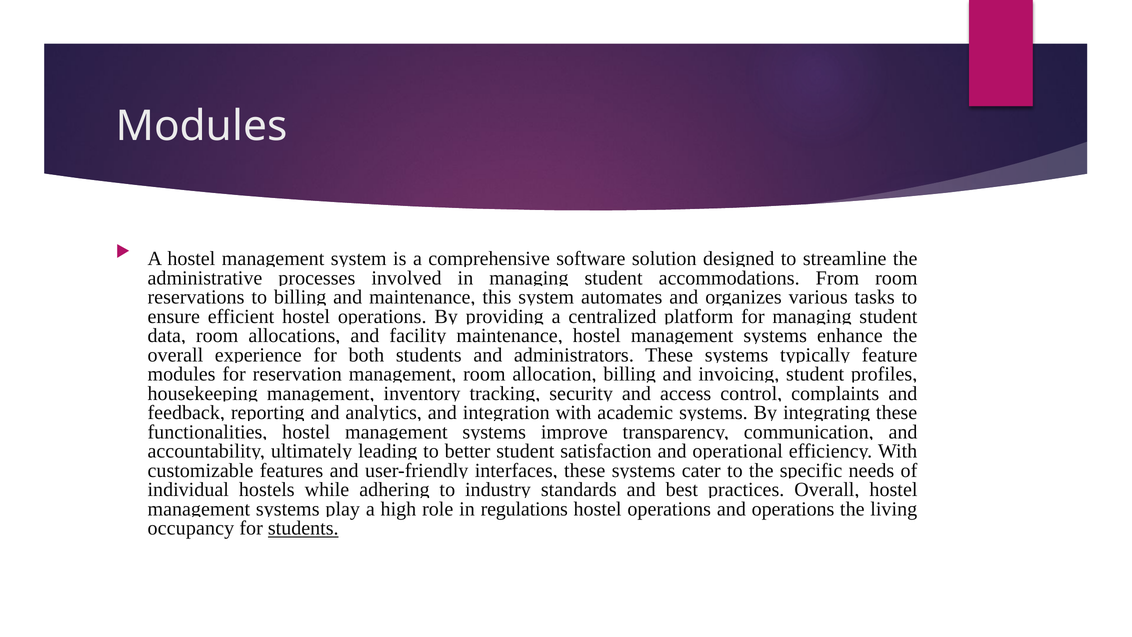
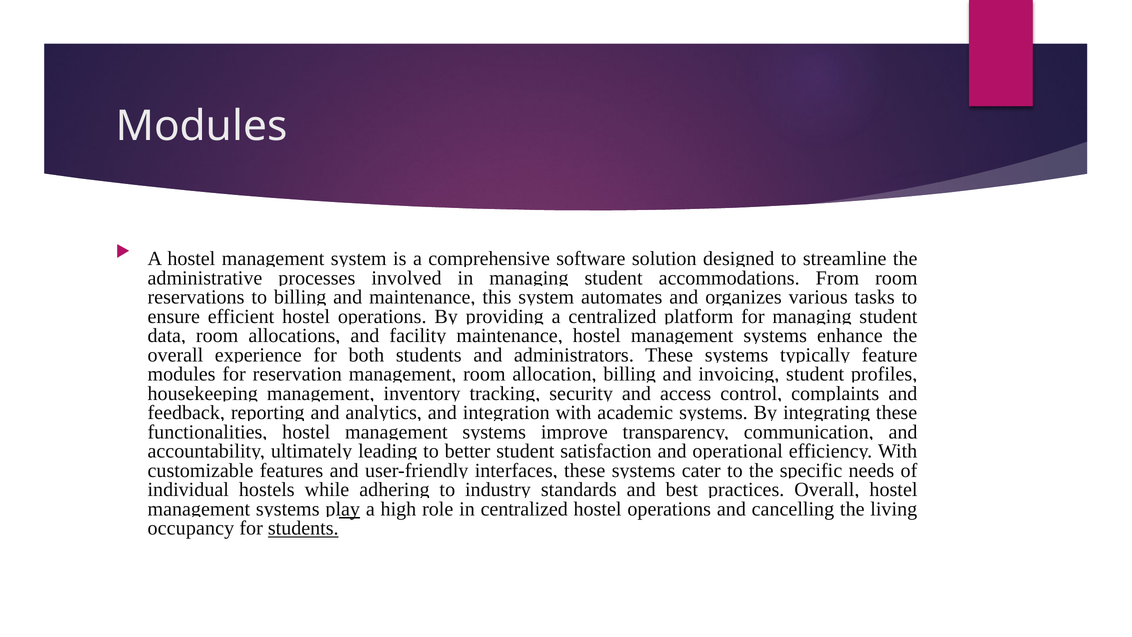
play underline: none -> present
in regulations: regulations -> centralized
and operations: operations -> cancelling
